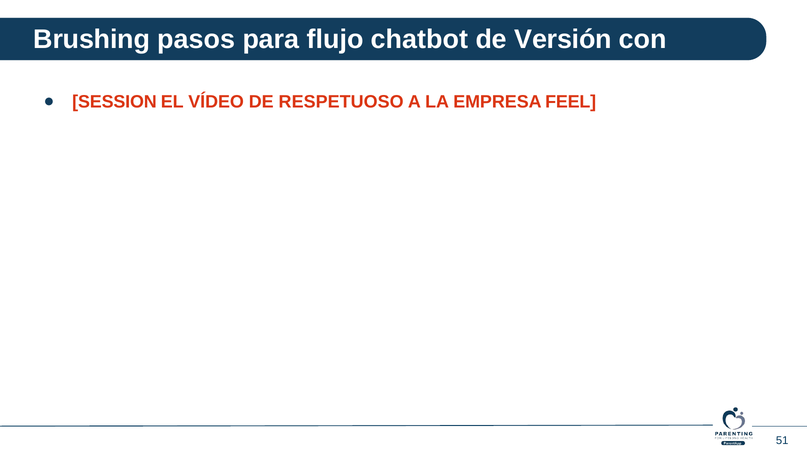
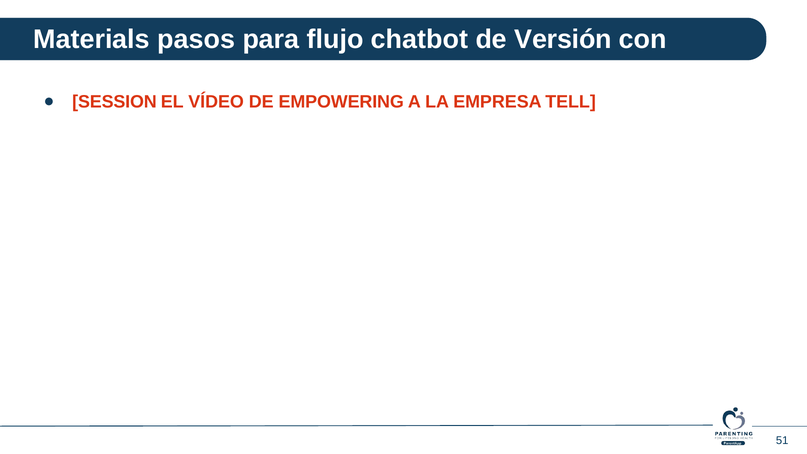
Brushing: Brushing -> Materials
RESPETUOSO: RESPETUOSO -> EMPOWERING
FEEL: FEEL -> TELL
